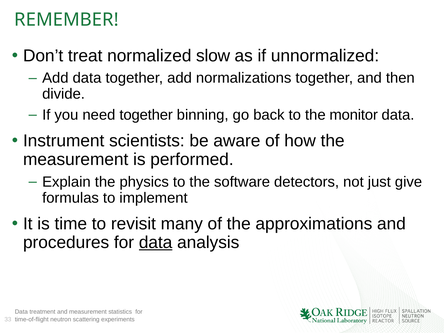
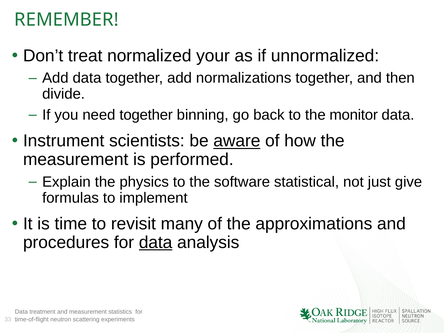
slow: slow -> your
aware underline: none -> present
detectors: detectors -> statistical
